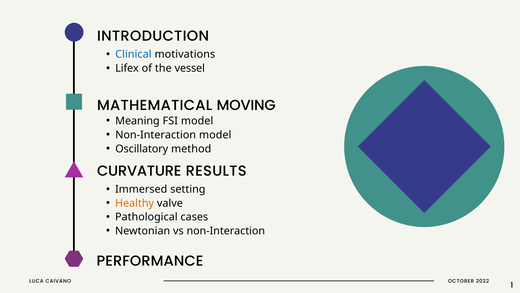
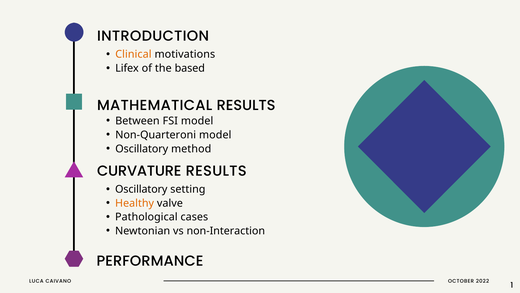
Clinical colour: blue -> orange
vessel: vessel -> based
MOVING at (246, 105): MOVING -> RESULTS
Meaning: Meaning -> Between
Non-Interaction at (156, 135): Non-Interaction -> Non-Quarteroni
Immersed at (141, 189): Immersed -> Oscillatory
